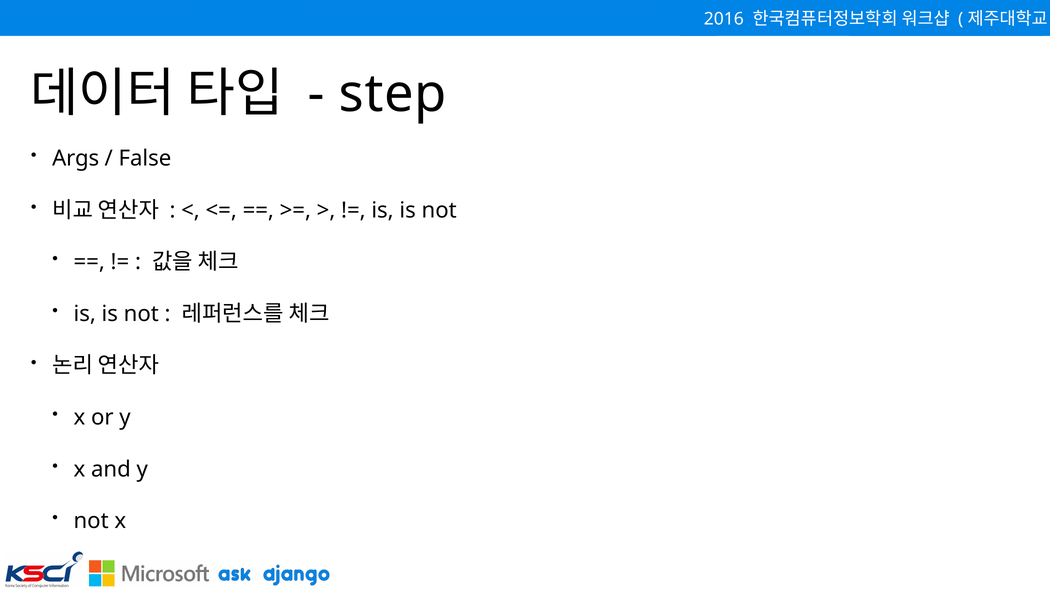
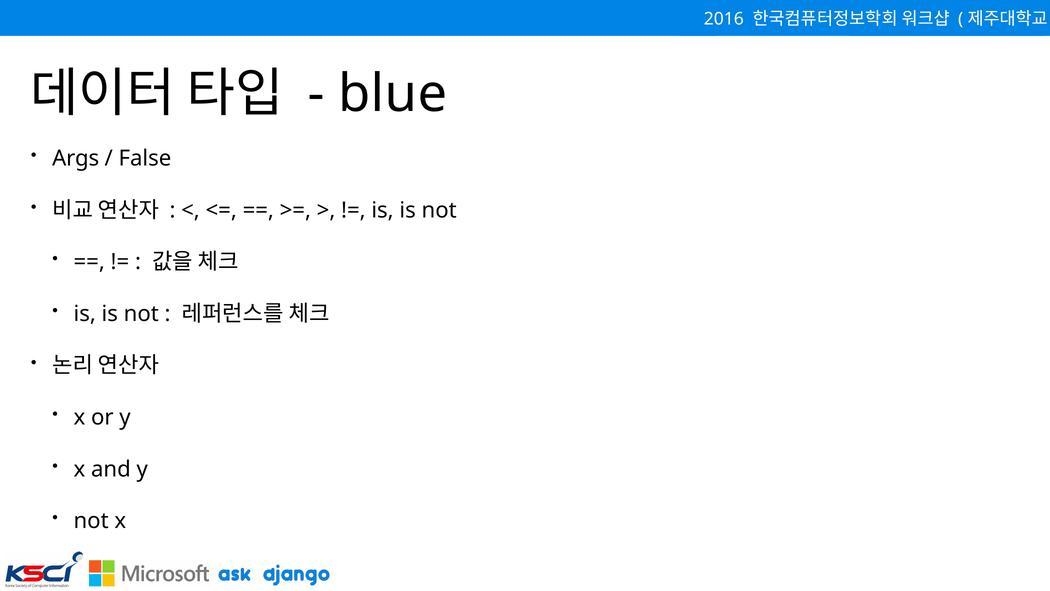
step: step -> blue
